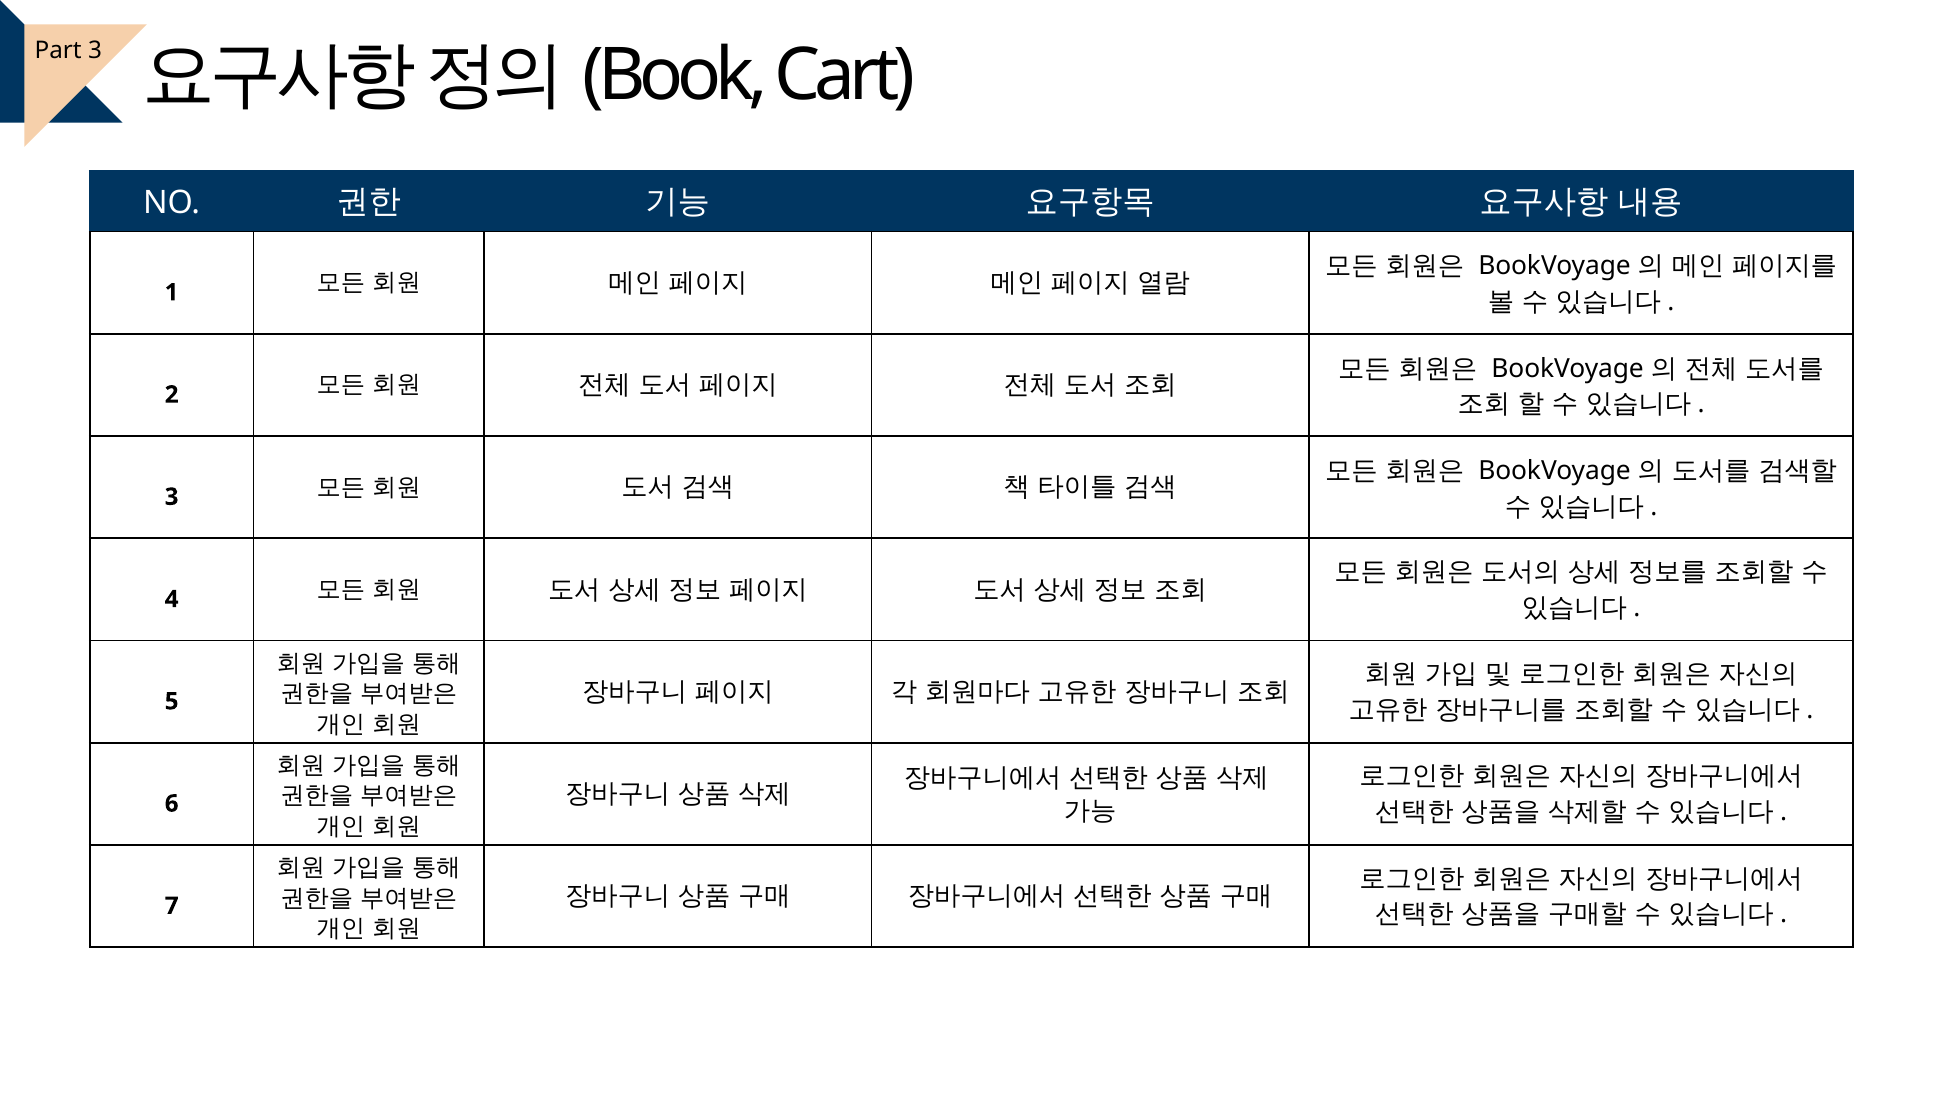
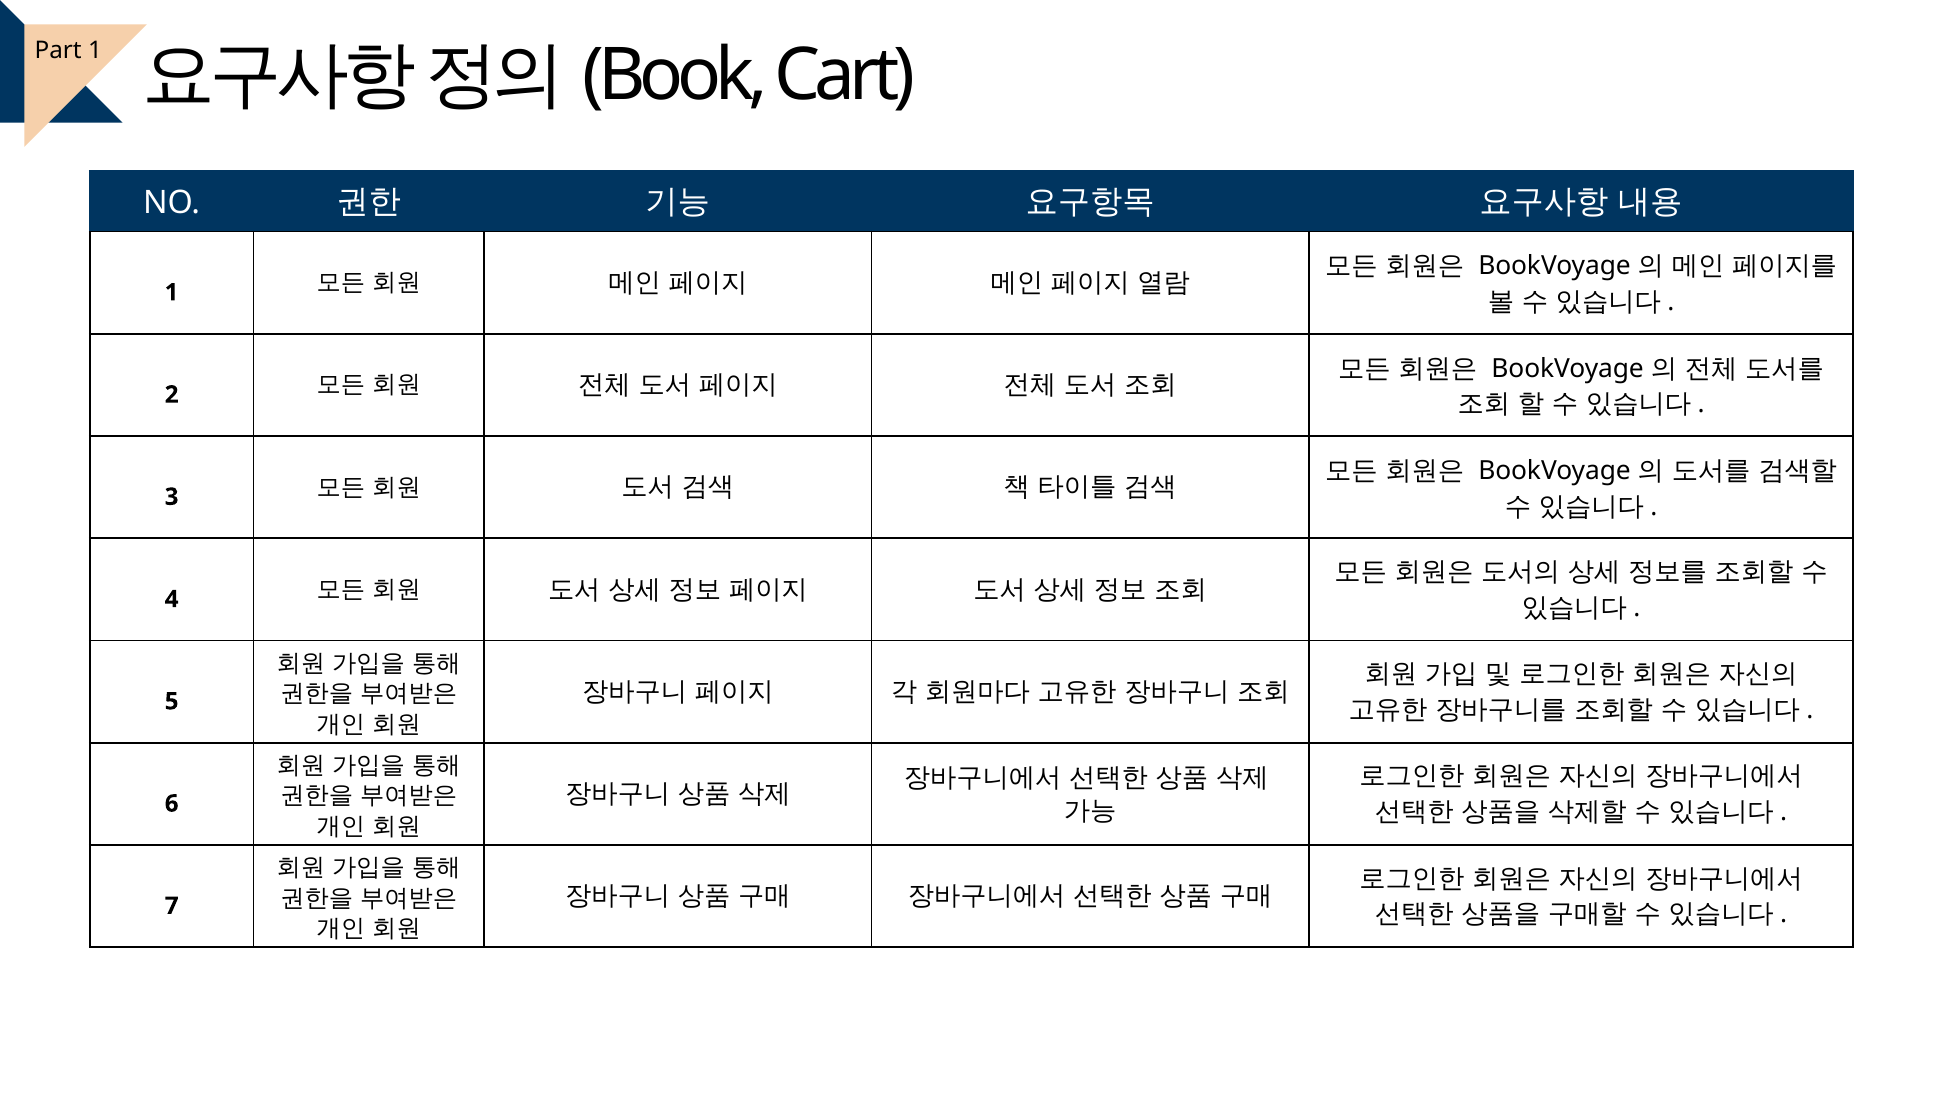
Part 3: 3 -> 1
